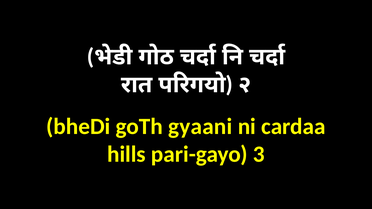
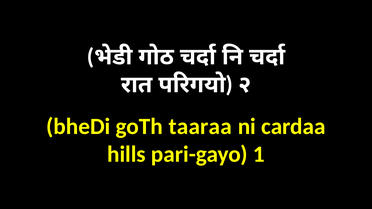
gyaani: gyaani -> taaraa
3: 3 -> 1
